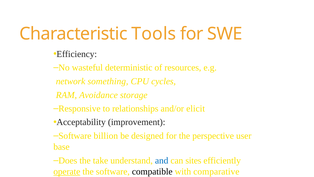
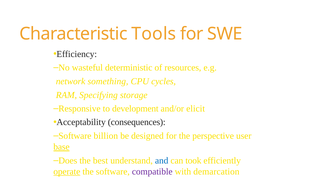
Avoidance: Avoidance -> Specifying
relationships: relationships -> development
improvement: improvement -> consequences
base underline: none -> present
take: take -> best
sites: sites -> took
compatible colour: black -> purple
comparative: comparative -> demarcation
